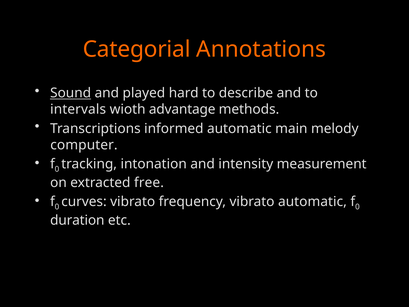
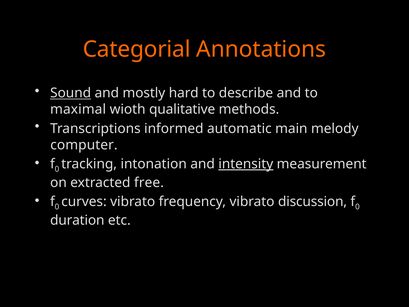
played: played -> mostly
intervals: intervals -> maximal
advantage: advantage -> qualitative
intensity underline: none -> present
vibrato automatic: automatic -> discussion
